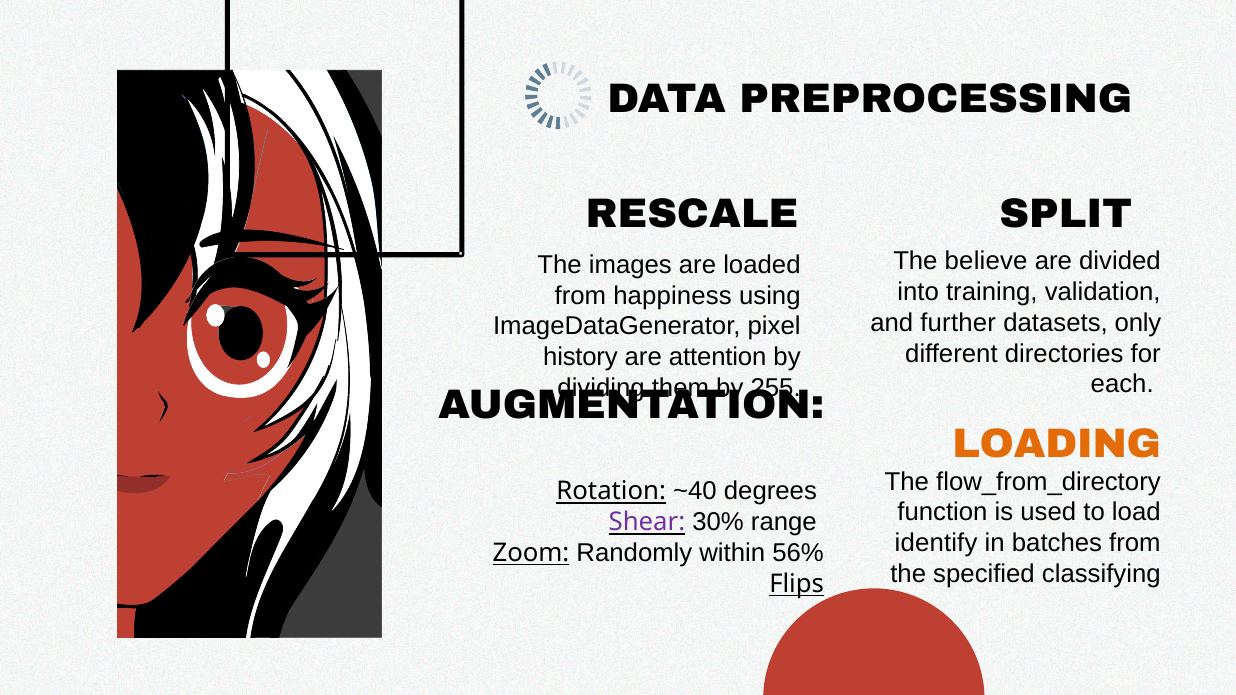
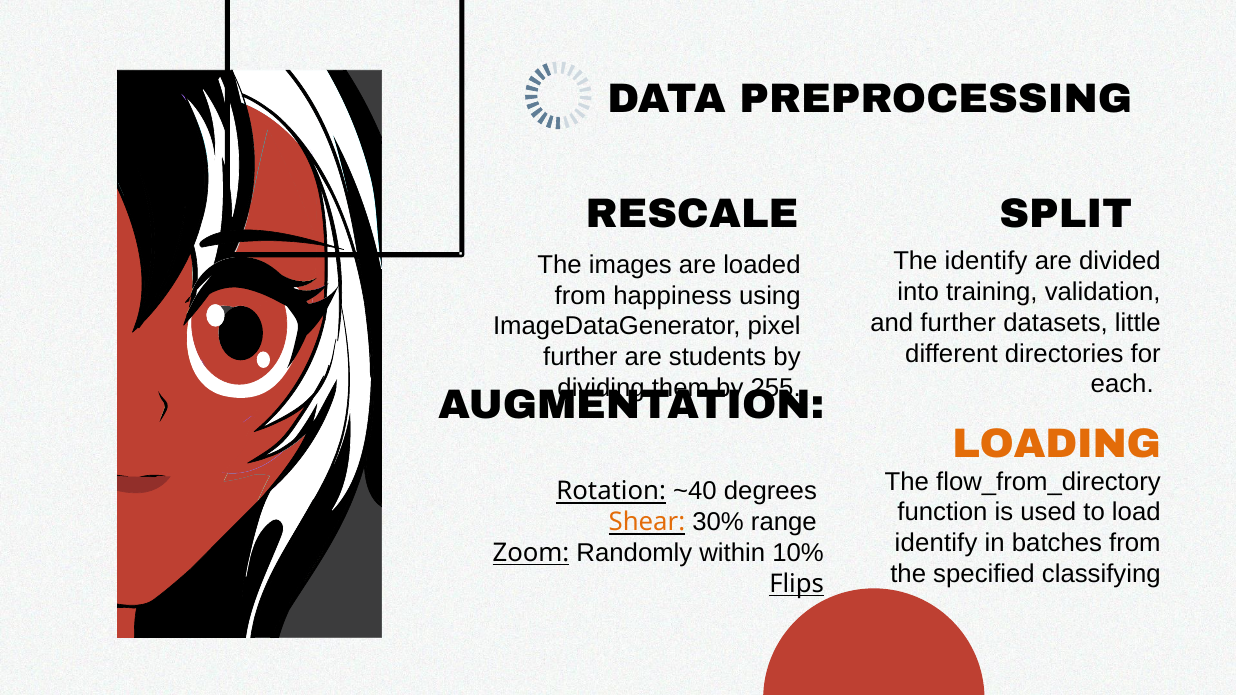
The believe: believe -> identify
only: only -> little
history at (580, 357): history -> further
attention: attention -> students
Shear colour: purple -> orange
56%: 56% -> 10%
